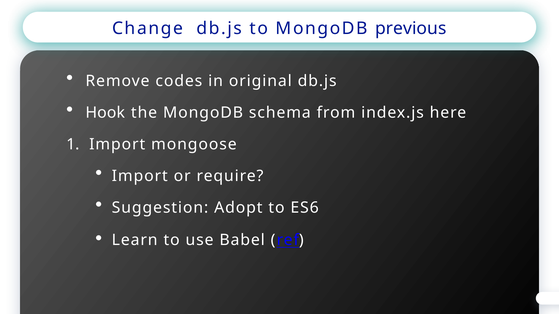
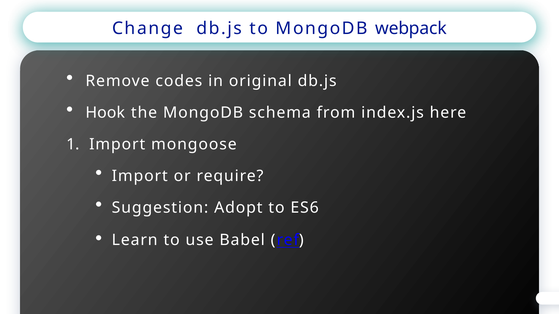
previous: previous -> webpack
